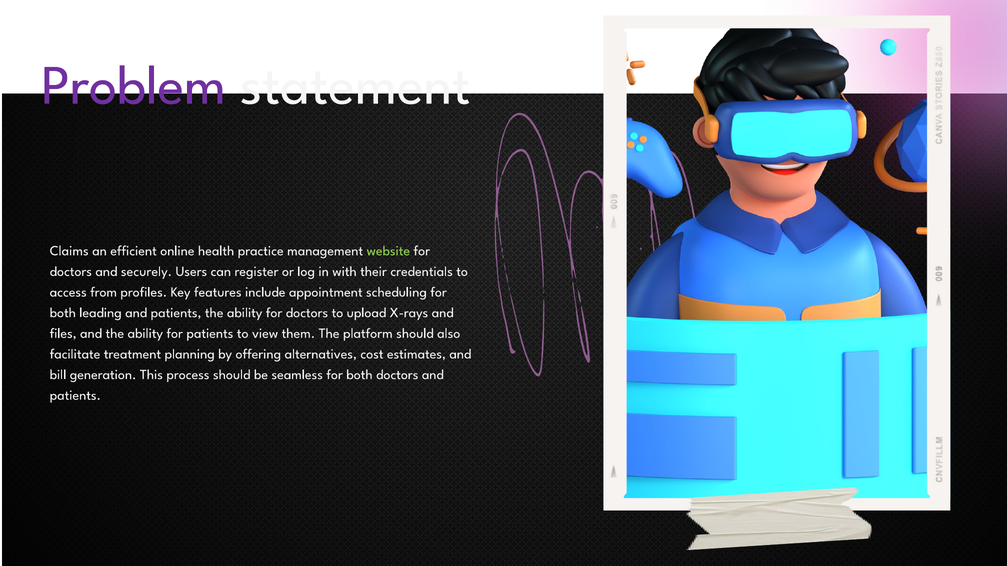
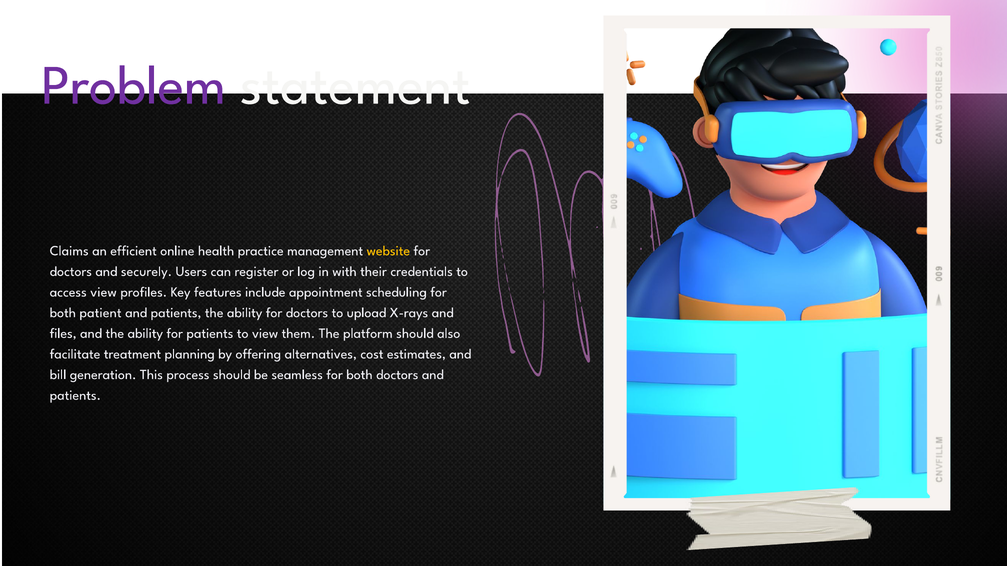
website colour: light green -> yellow
access from: from -> view
leading: leading -> patient
